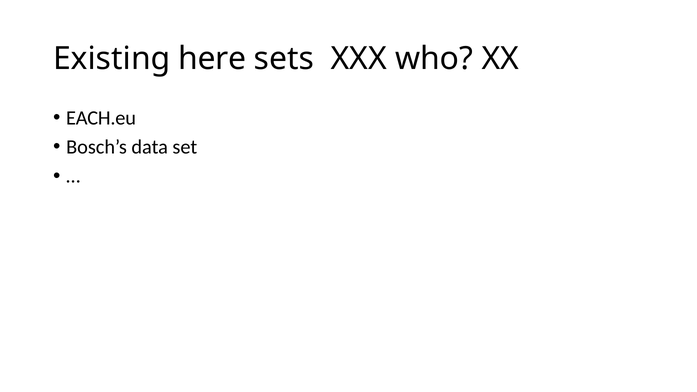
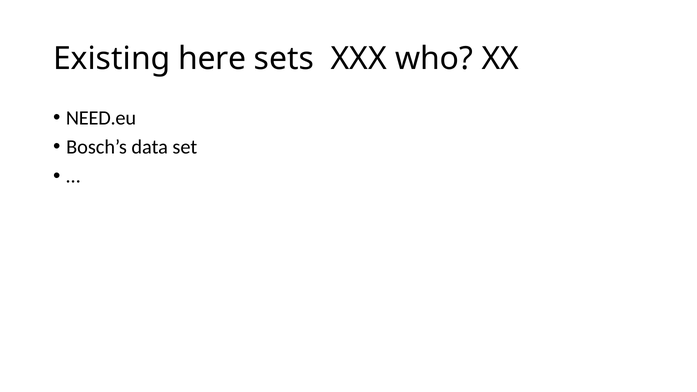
EACH.eu: EACH.eu -> NEED.eu
